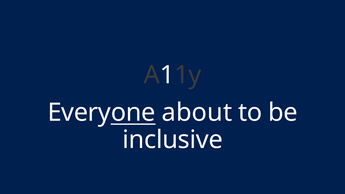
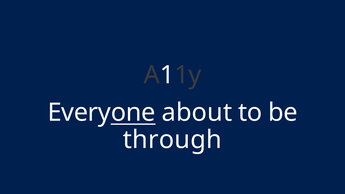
inclusive: inclusive -> through
